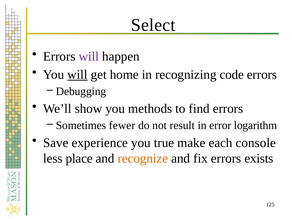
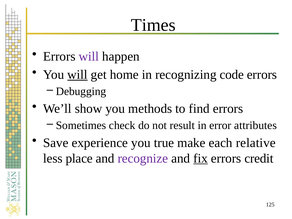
Select: Select -> Times
fewer: fewer -> check
logarithm: logarithm -> attributes
console: console -> relative
recognize colour: orange -> purple
fix underline: none -> present
exists: exists -> credit
